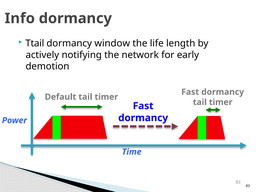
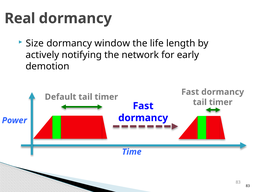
Info: Info -> Real
Ttail: Ttail -> Size
